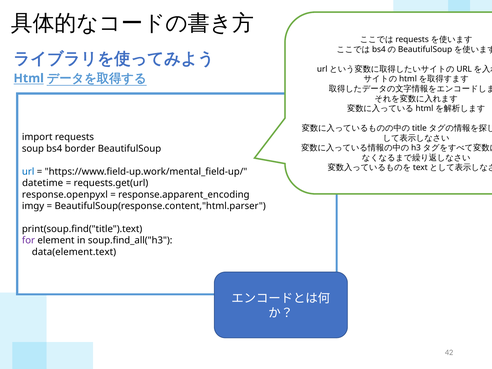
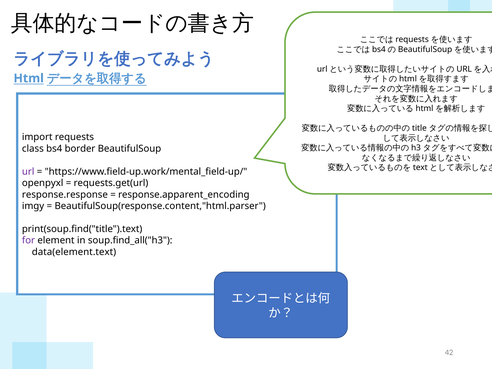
soup: soup -> class
url colour: blue -> purple
datetime: datetime -> openpyxl
response.openpyxl: response.openpyxl -> response.response
